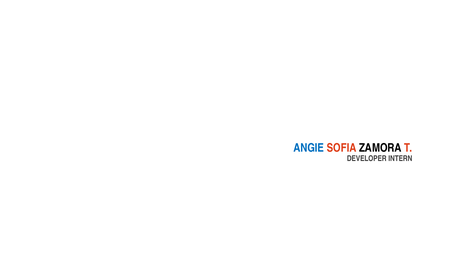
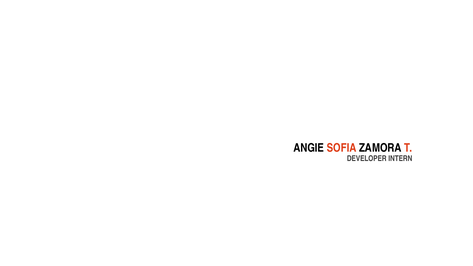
ANGIE colour: blue -> black
